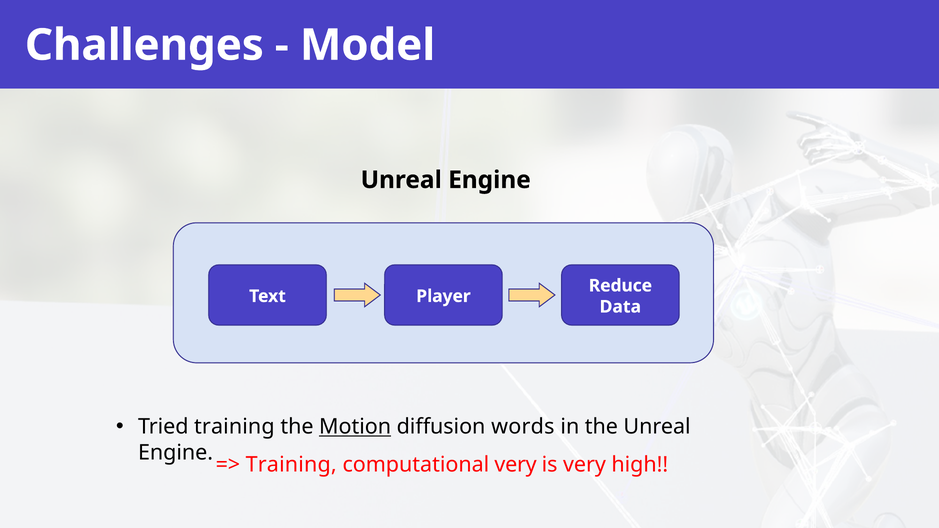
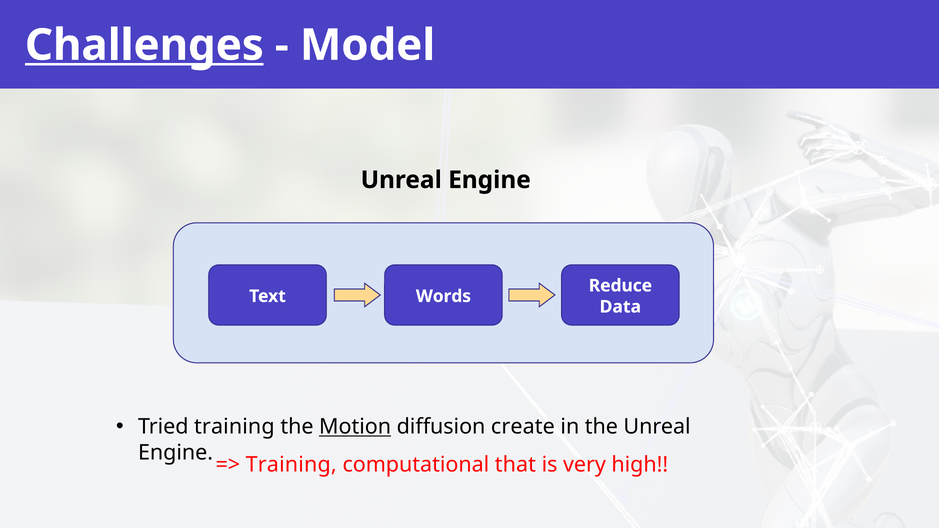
Challenges underline: none -> present
Player: Player -> Words
words: words -> create
computational very: very -> that
